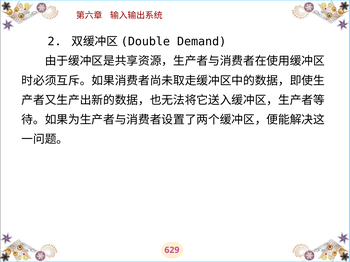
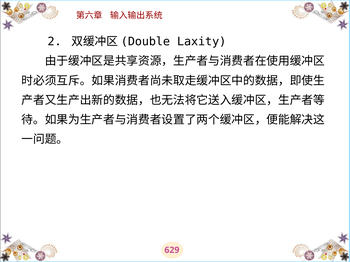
Demand: Demand -> Laxity
